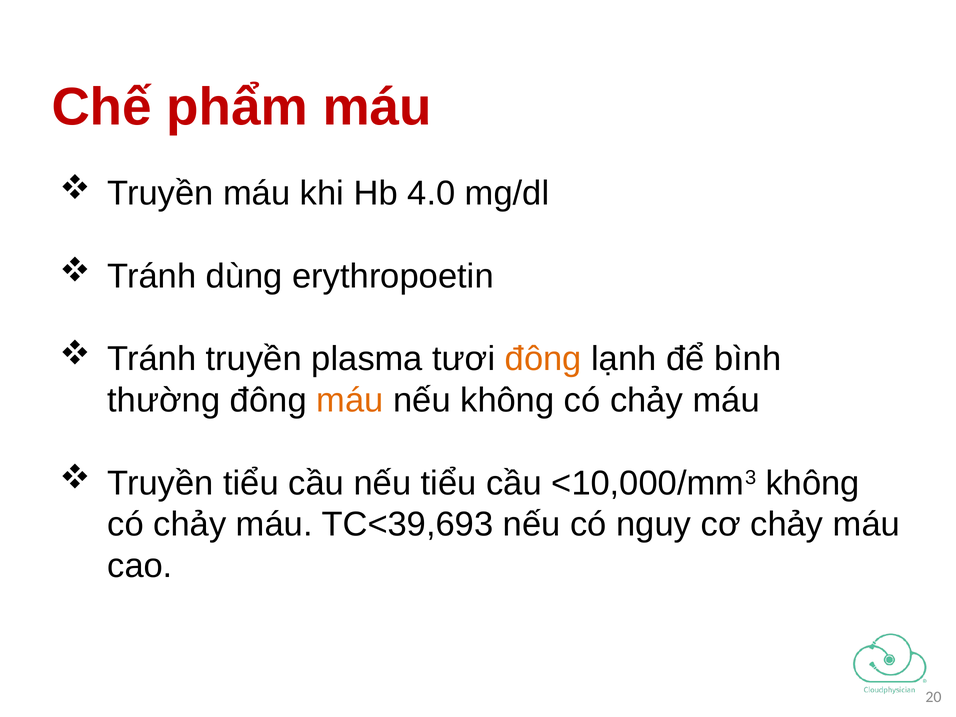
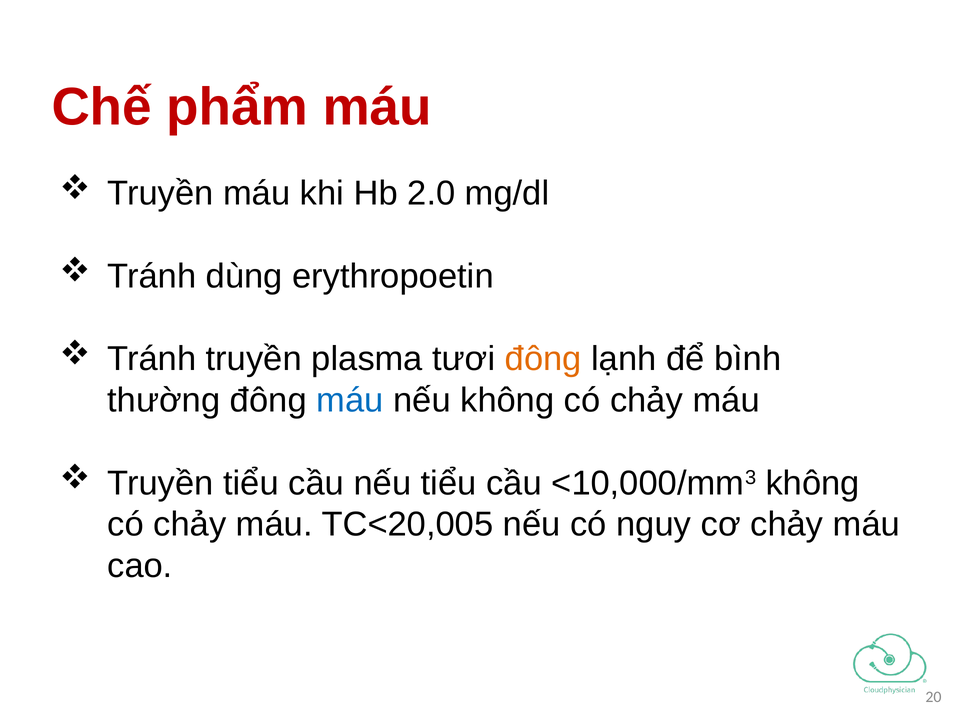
4.0: 4.0 -> 2.0
máu at (350, 400) colour: orange -> blue
TC<39,693: TC<39,693 -> TC<20,005
